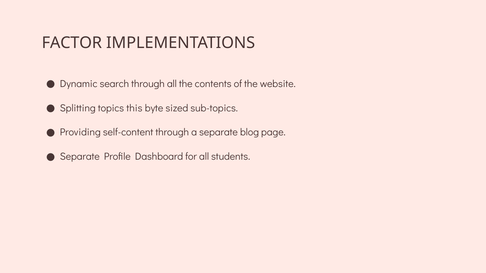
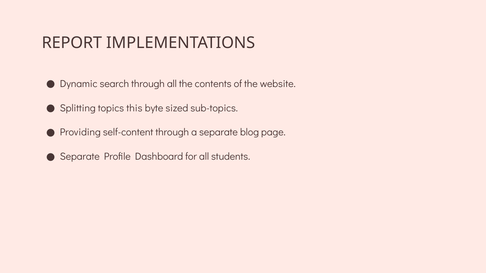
FACTOR: FACTOR -> REPORT
